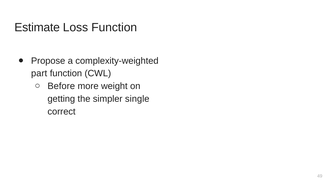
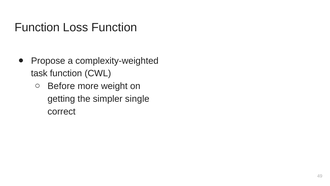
Estimate at (37, 27): Estimate -> Function
part: part -> task
